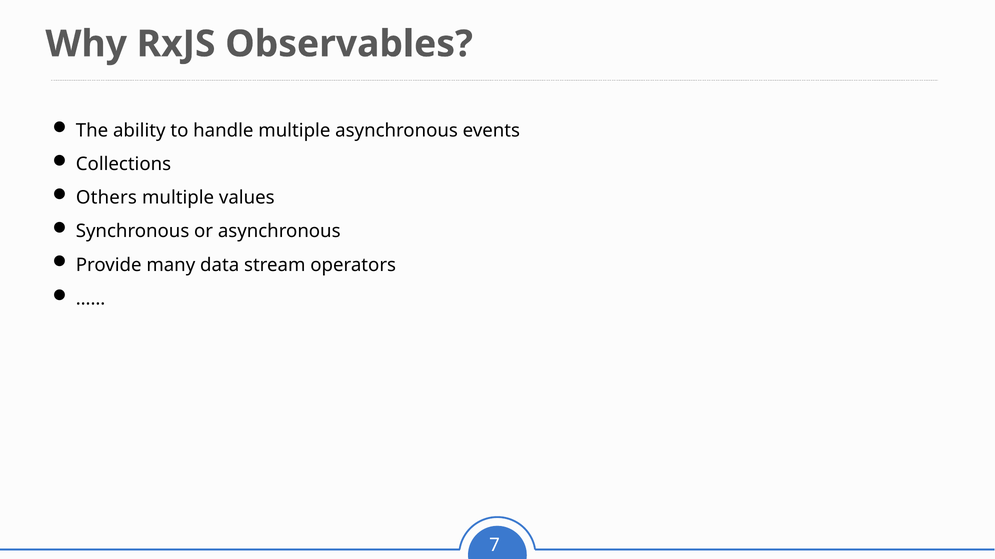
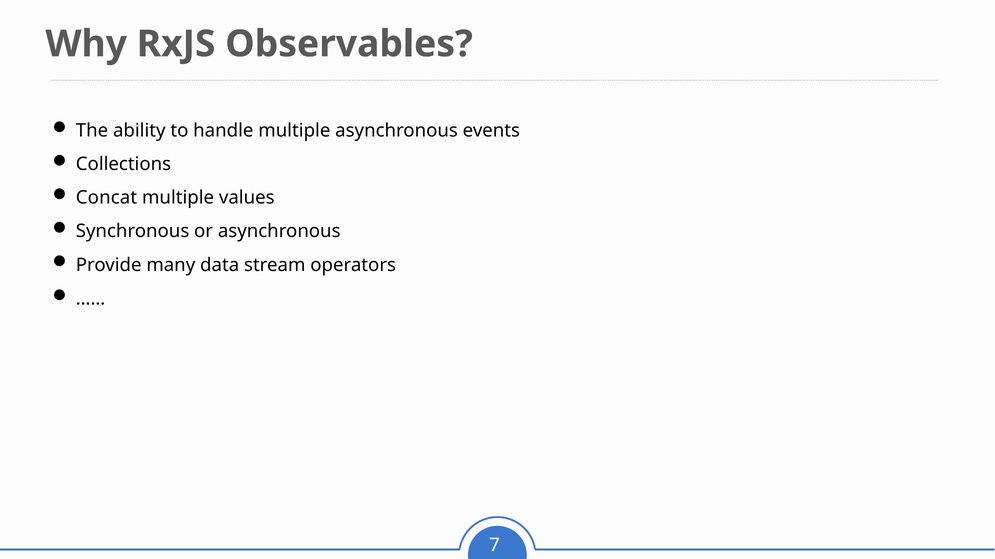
Others: Others -> Concat
